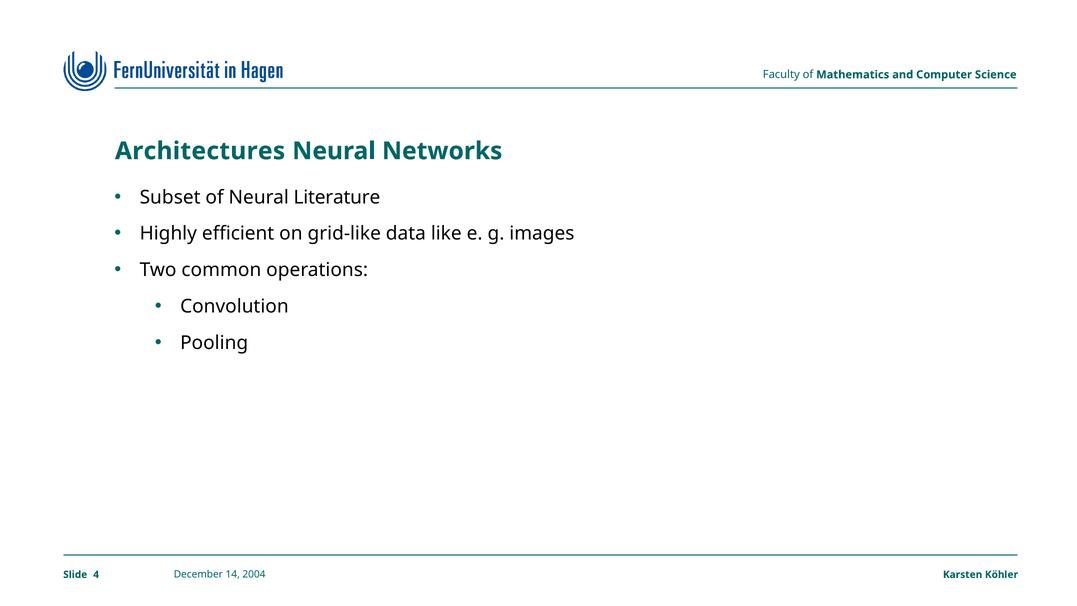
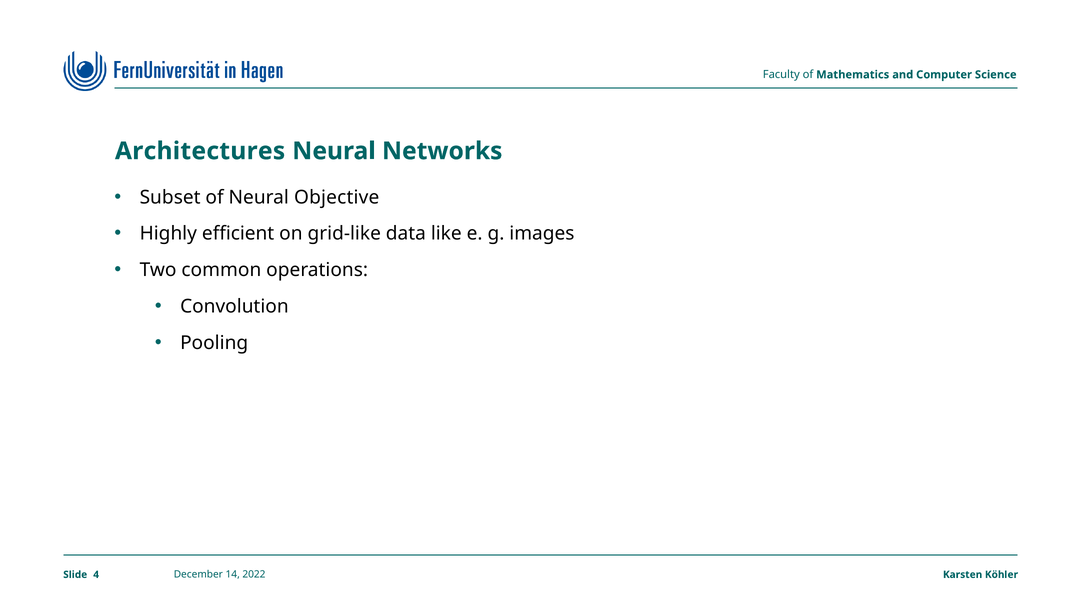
Literature: Literature -> Objective
2004: 2004 -> 2022
